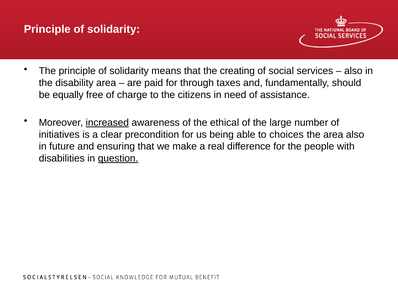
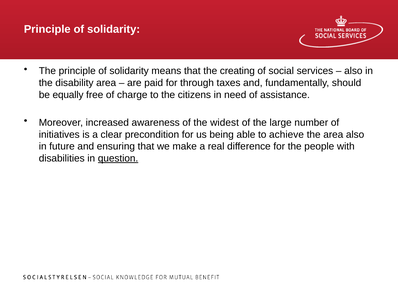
increased underline: present -> none
ethical: ethical -> widest
choices: choices -> achieve
